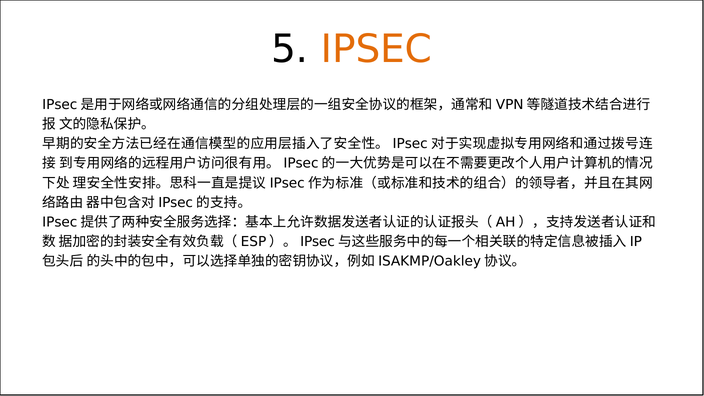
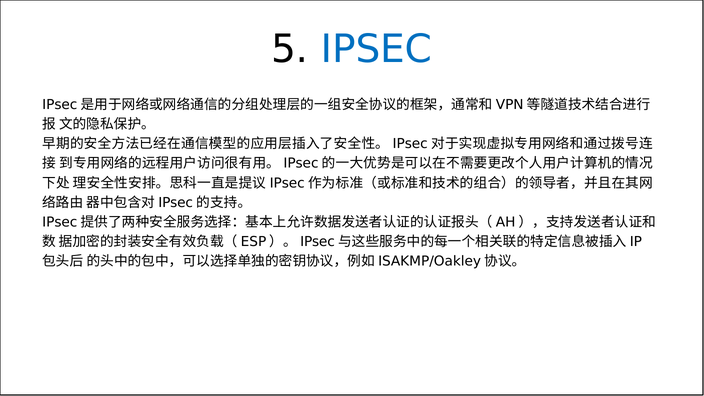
IPSEC at (376, 50) colour: orange -> blue
